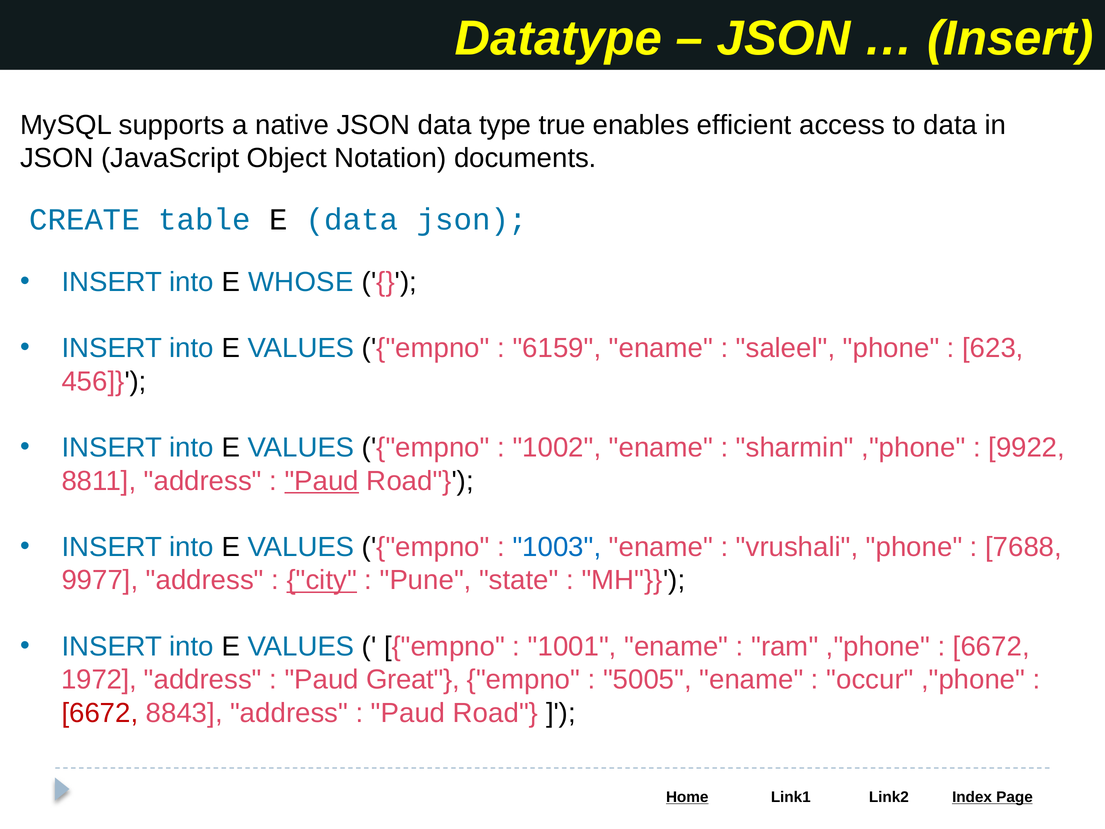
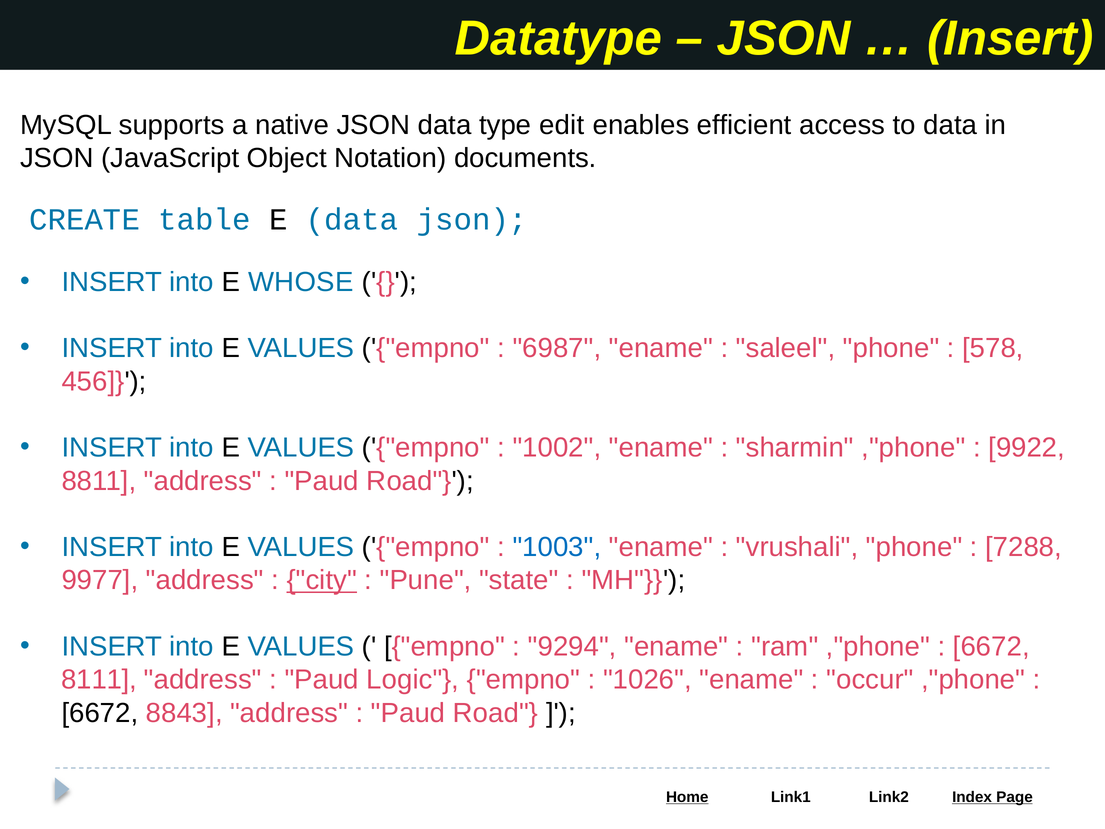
true: true -> edit
6159: 6159 -> 6987
623: 623 -> 578
Paud at (322, 481) underline: present -> none
7688: 7688 -> 7288
1001: 1001 -> 9294
1972: 1972 -> 8111
Great: Great -> Logic
5005: 5005 -> 1026
6672 at (100, 713) colour: red -> black
